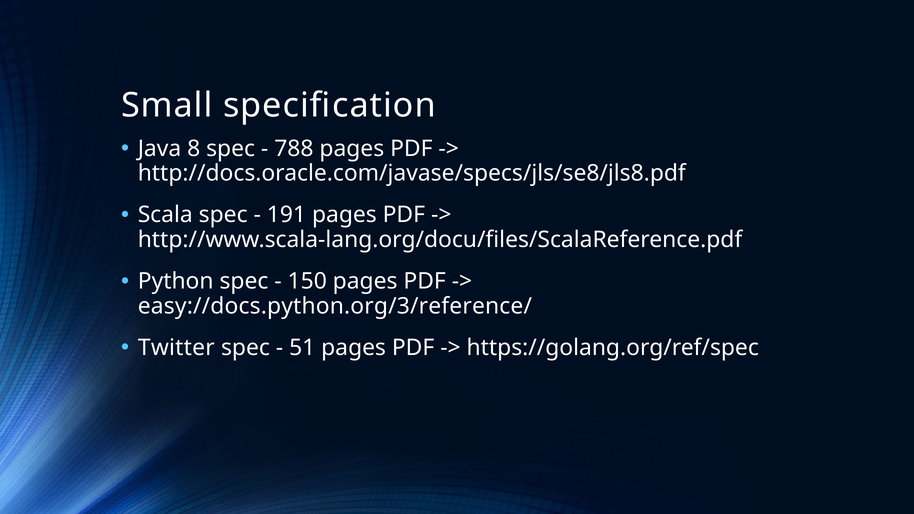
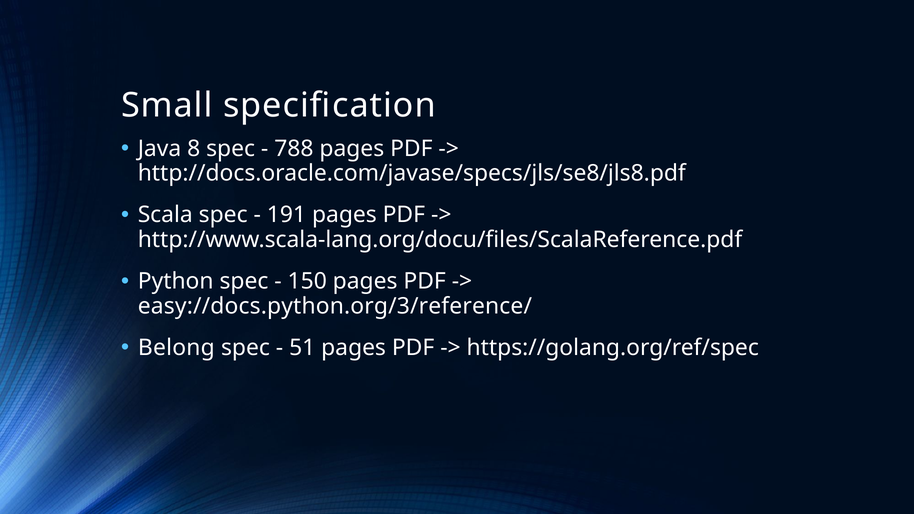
Twitter: Twitter -> Belong
